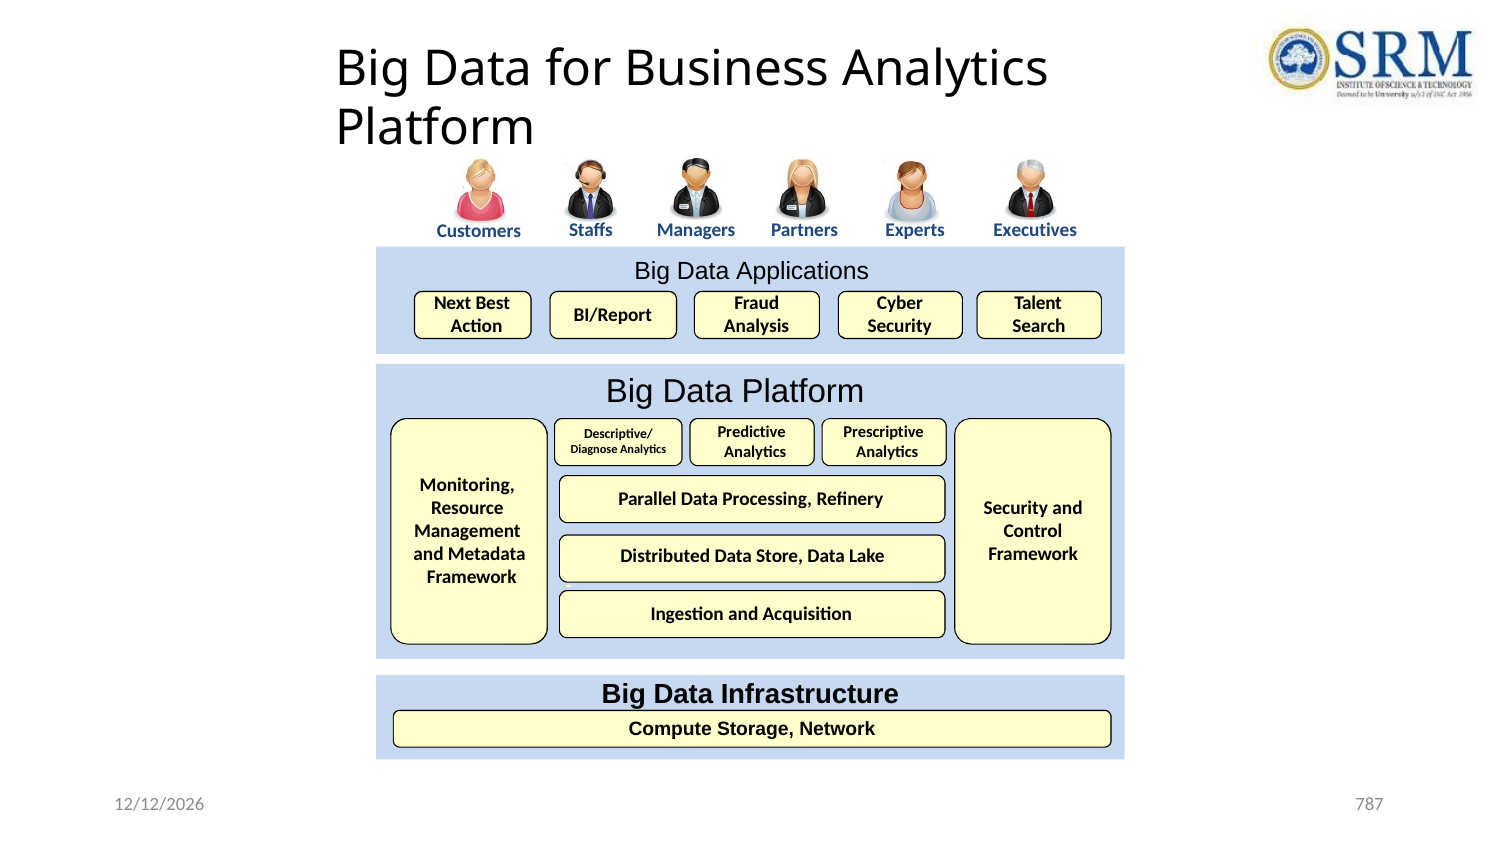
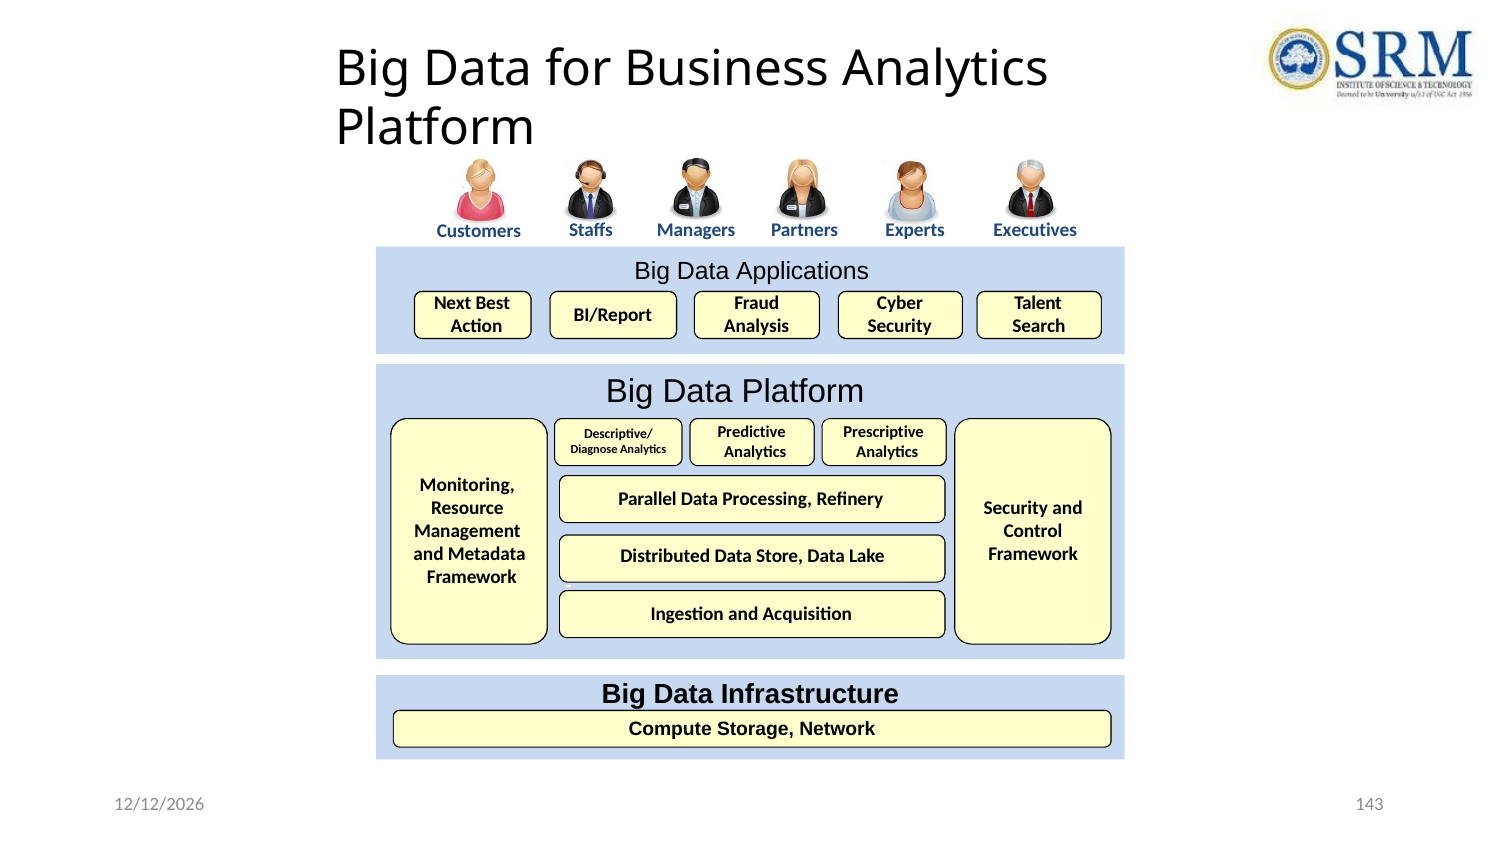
787: 787 -> 143
